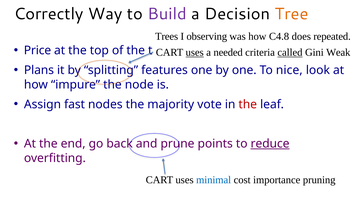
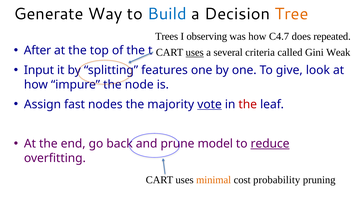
Correctly: Correctly -> Generate
Build colour: purple -> blue
C4.8: C4.8 -> C4.7
Price: Price -> After
needed: needed -> several
called underline: present -> none
Plans: Plans -> Input
nice: nice -> give
vote underline: none -> present
points: points -> model
minimal colour: blue -> orange
importance: importance -> probability
